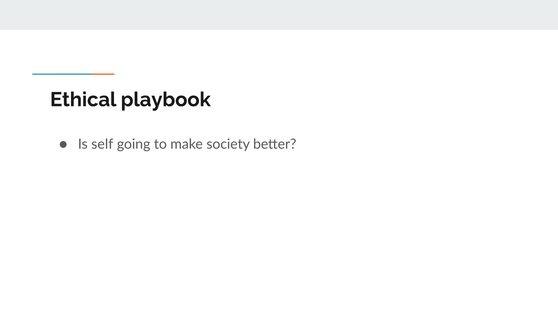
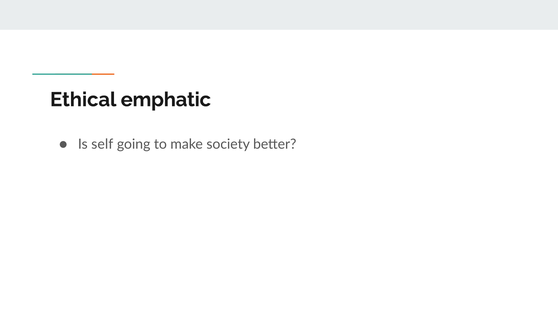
playbook: playbook -> emphatic
